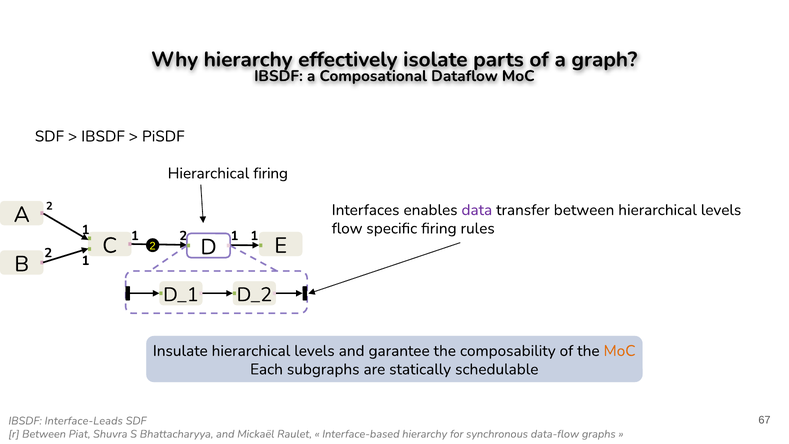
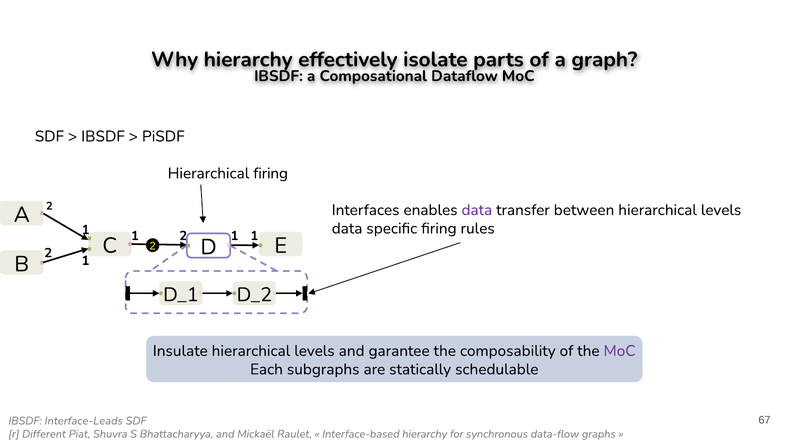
flow at (347, 228): flow -> data
MoC at (620, 351) colour: orange -> purple
r Between: Between -> Different
